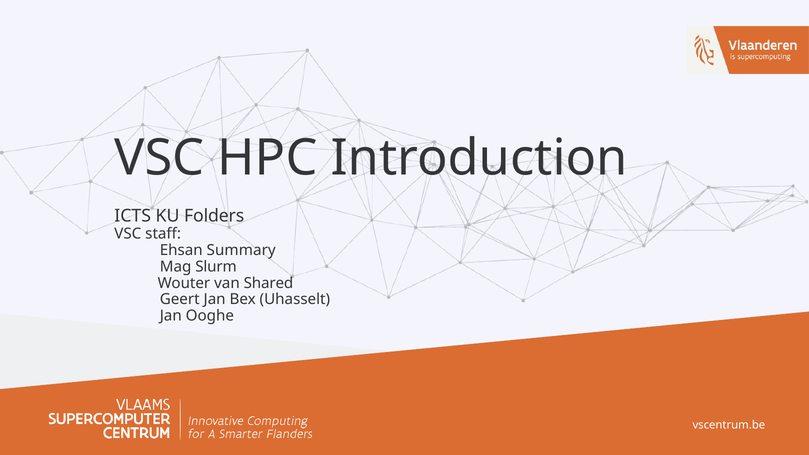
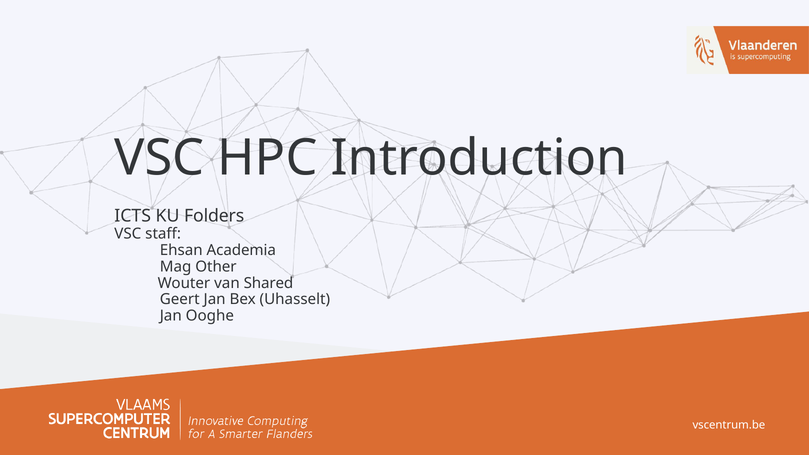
Summary: Summary -> Academia
Slurm: Slurm -> Other
